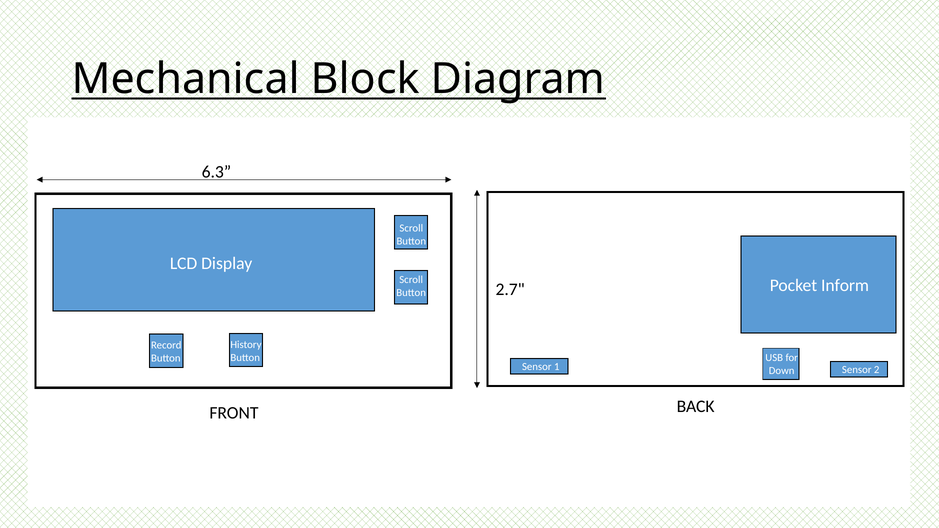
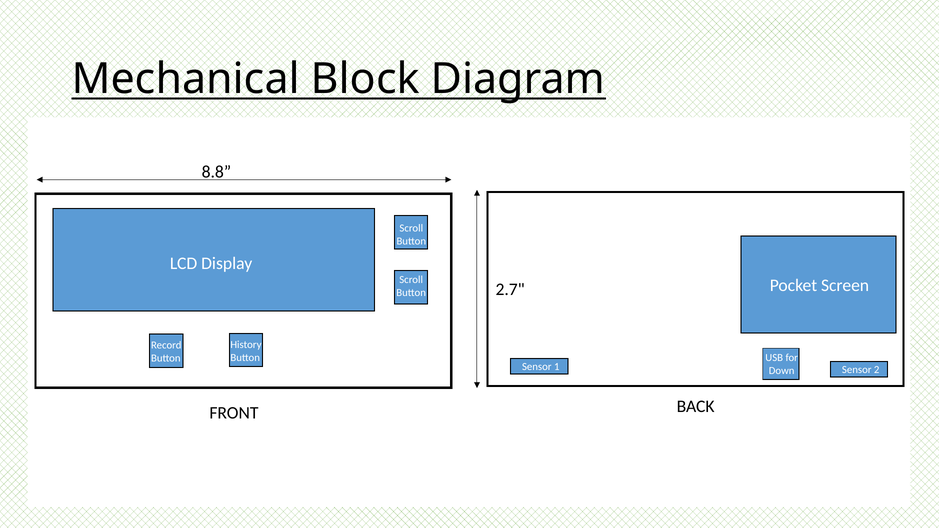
6.3: 6.3 -> 8.8
Inform: Inform -> Screen
